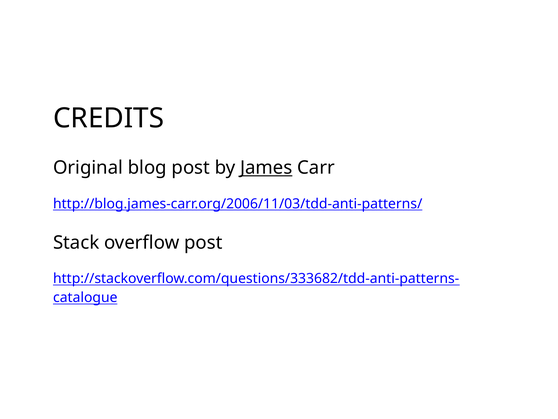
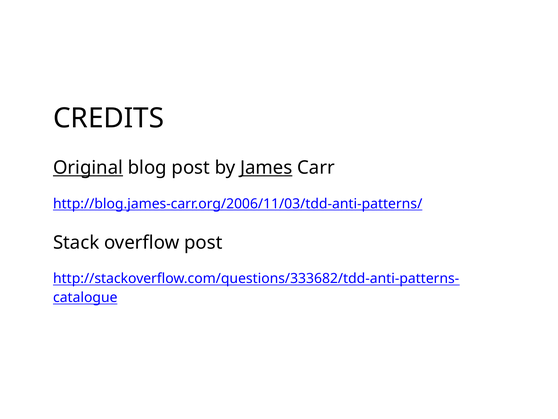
Original underline: none -> present
